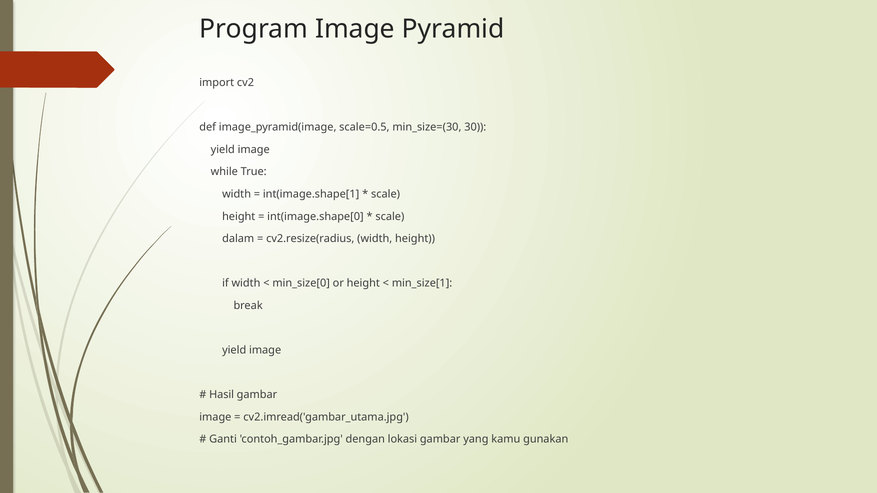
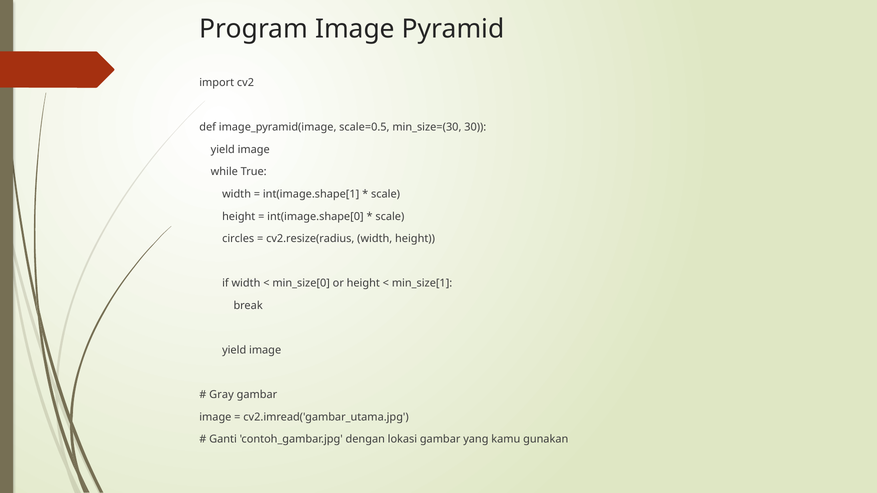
dalam: dalam -> circles
Hasil: Hasil -> Gray
